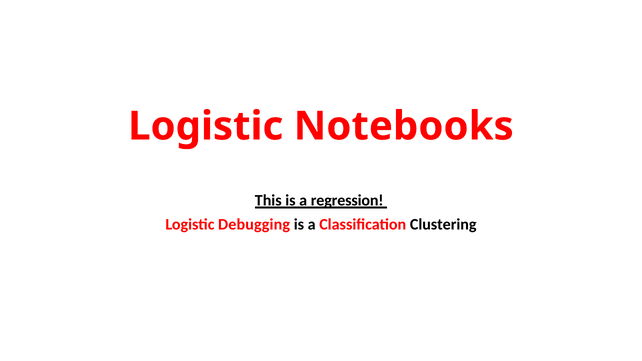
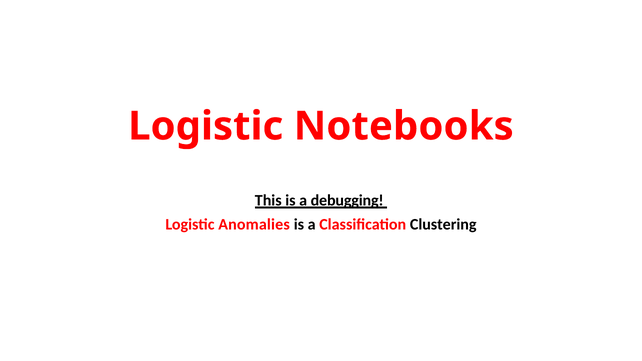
regression: regression -> debugging
Debugging: Debugging -> Anomalies
